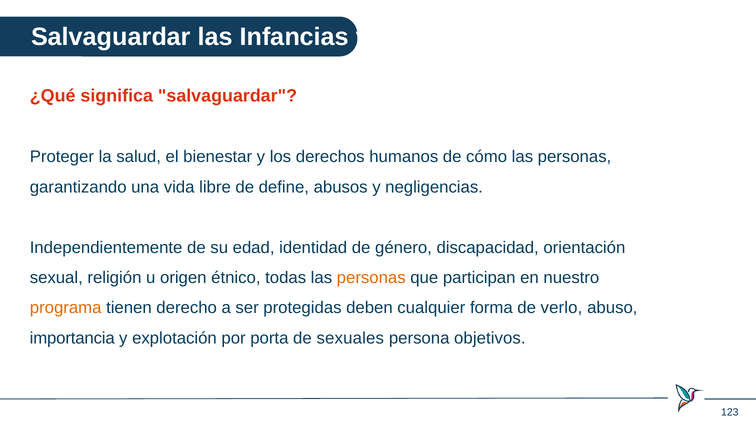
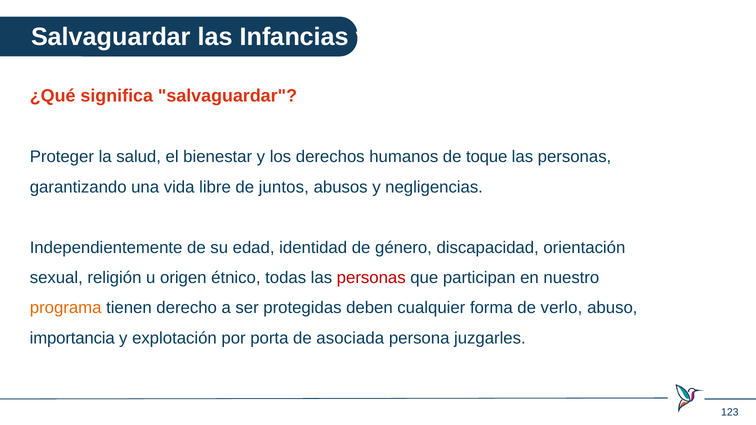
cómo: cómo -> toque
define: define -> juntos
personas at (371, 278) colour: orange -> red
sexuales: sexuales -> asociada
objetivos: objetivos -> juzgarles
